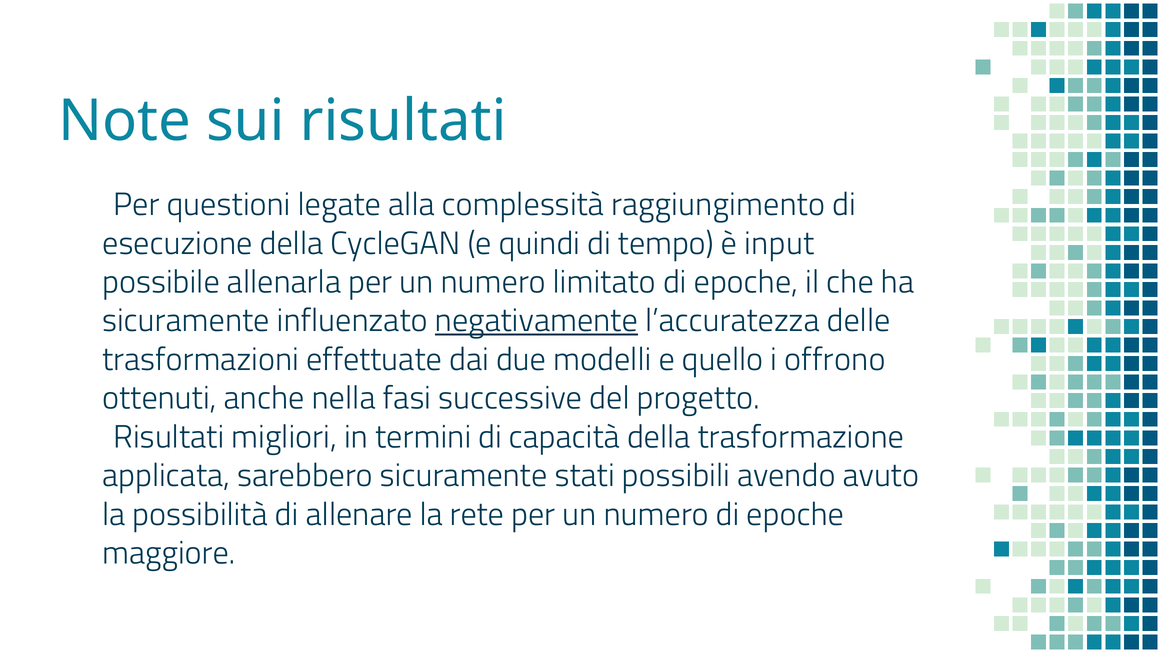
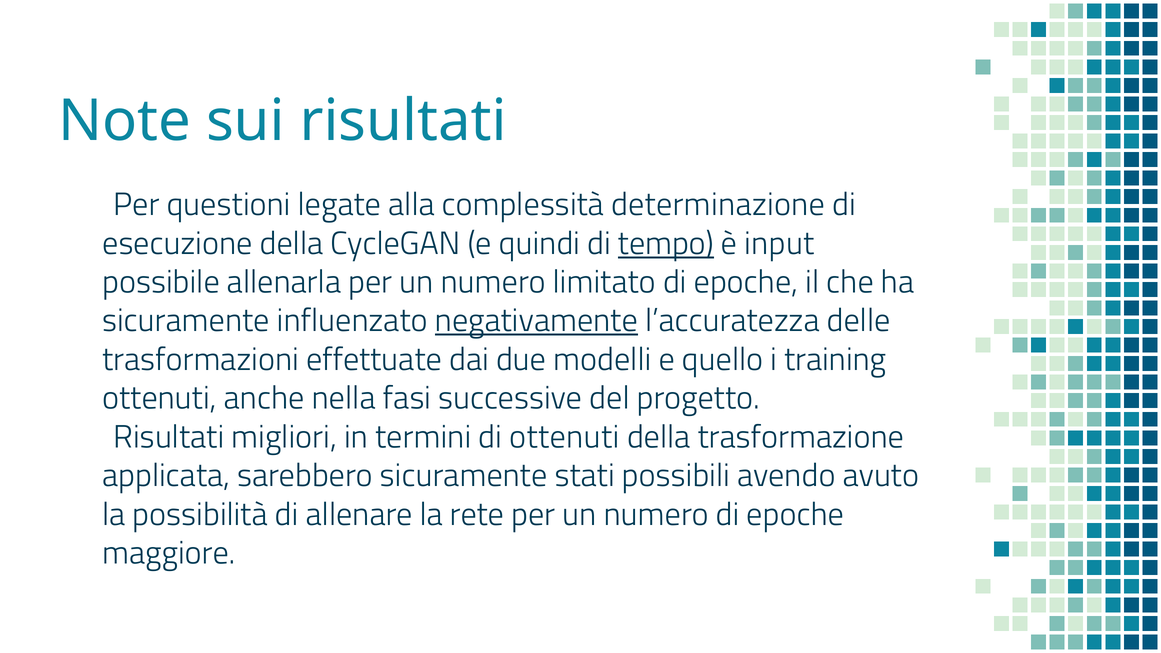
raggiungimento: raggiungimento -> determinazione
tempo underline: none -> present
offrono: offrono -> training
di capacità: capacità -> ottenuti
